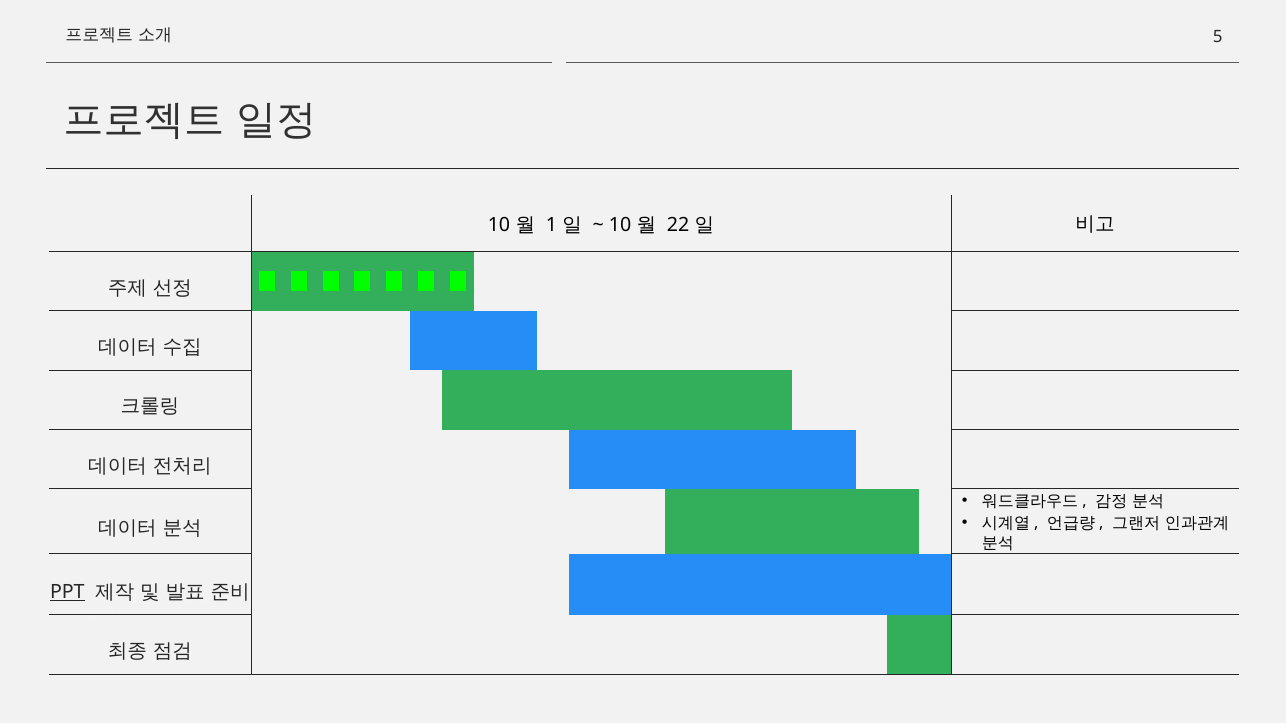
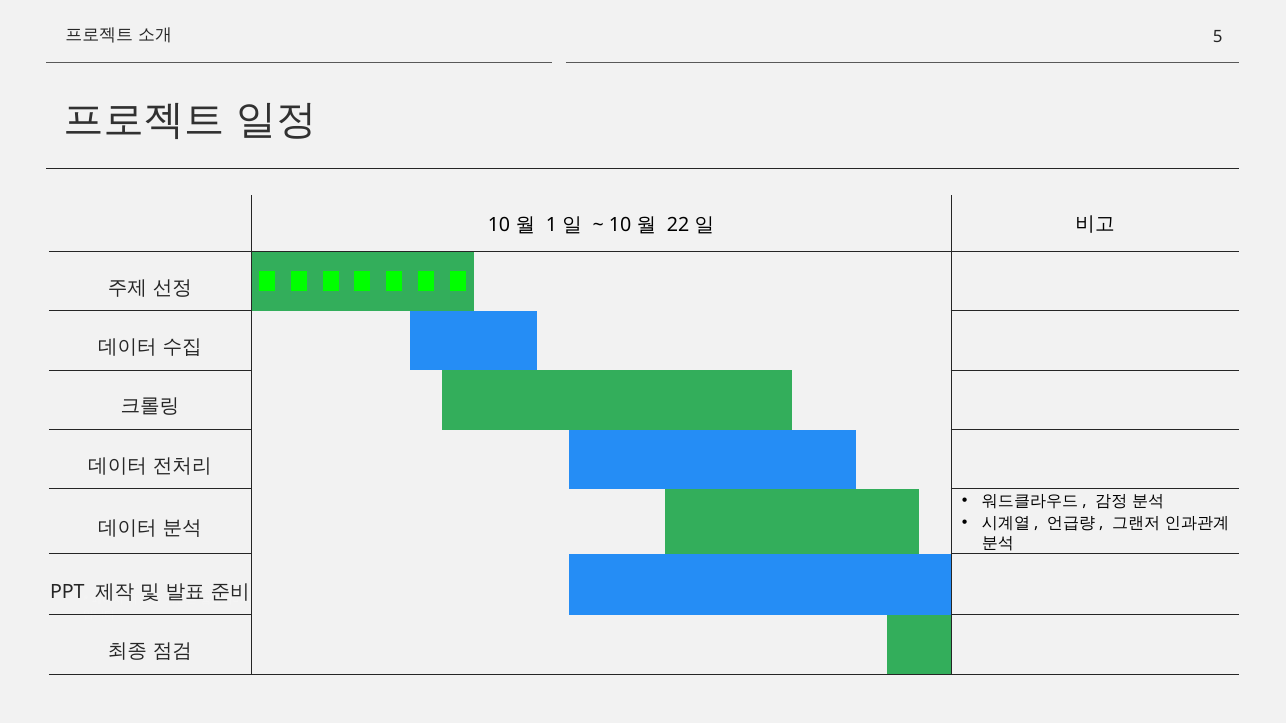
PPT underline: present -> none
